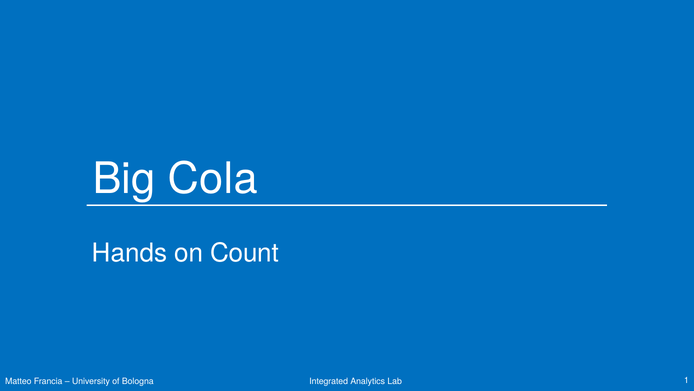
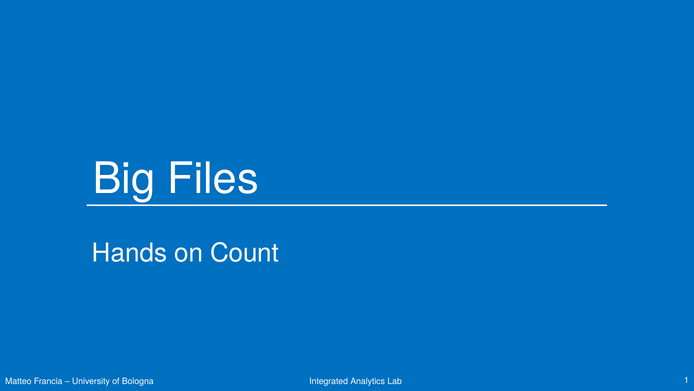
Cola: Cola -> Files
